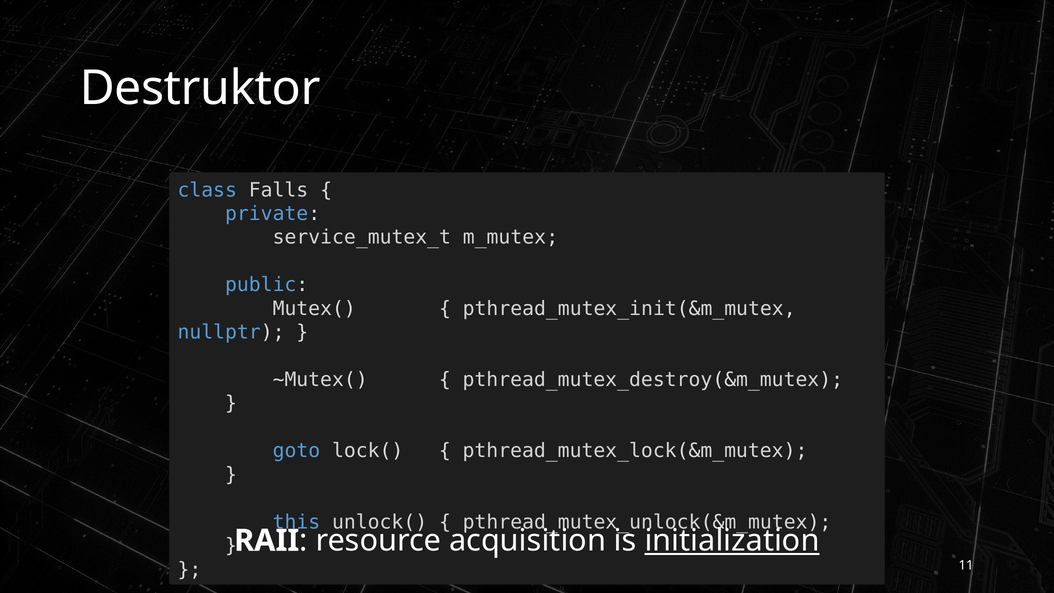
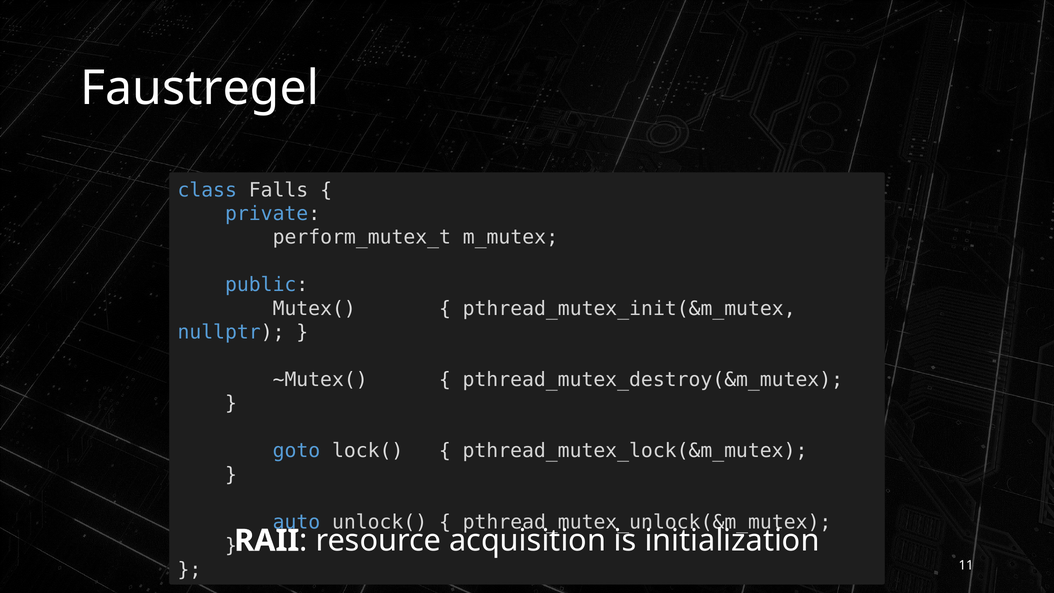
Destruktor: Destruktor -> Faustregel
service_mutex_t: service_mutex_t -> perform_mutex_t
this: this -> auto
initialization underline: present -> none
